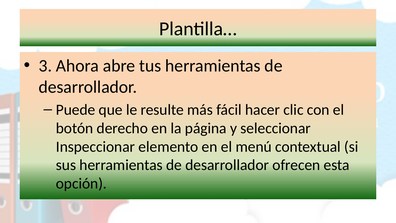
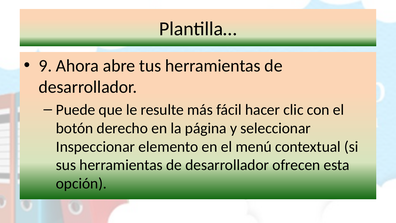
3: 3 -> 9
